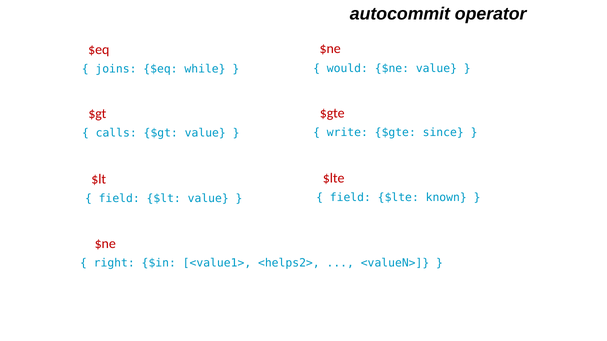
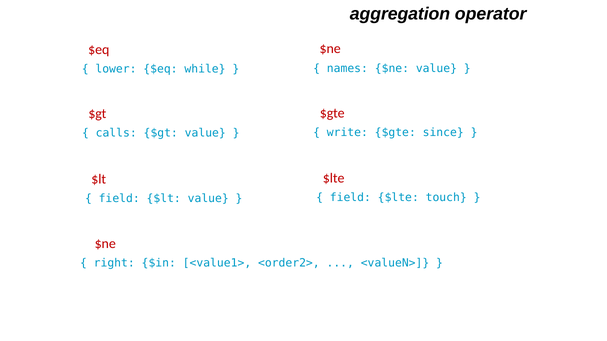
autocommit: autocommit -> aggregation
would: would -> names
joins: joins -> lower
known: known -> touch
<helps2>: <helps2> -> <order2>
